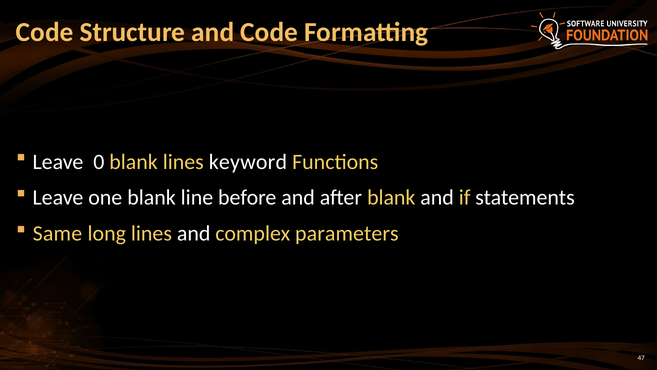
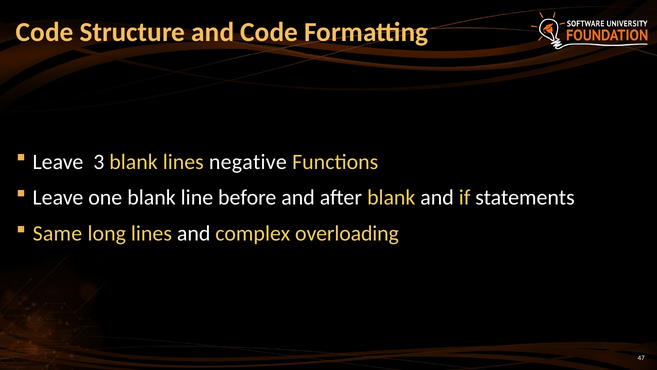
0: 0 -> 3
keyword: keyword -> negative
parameters: parameters -> overloading
